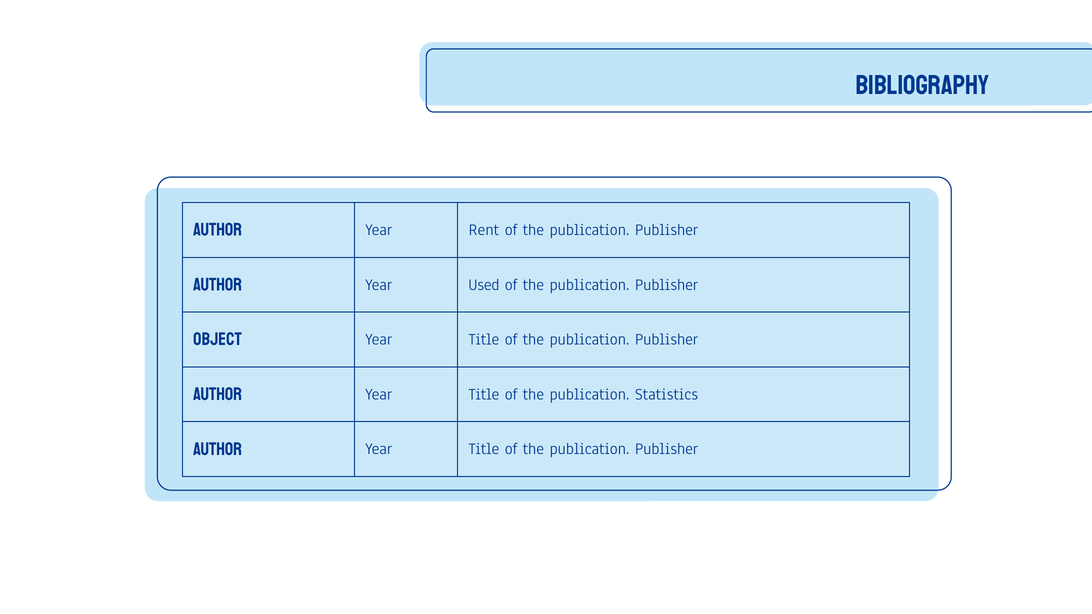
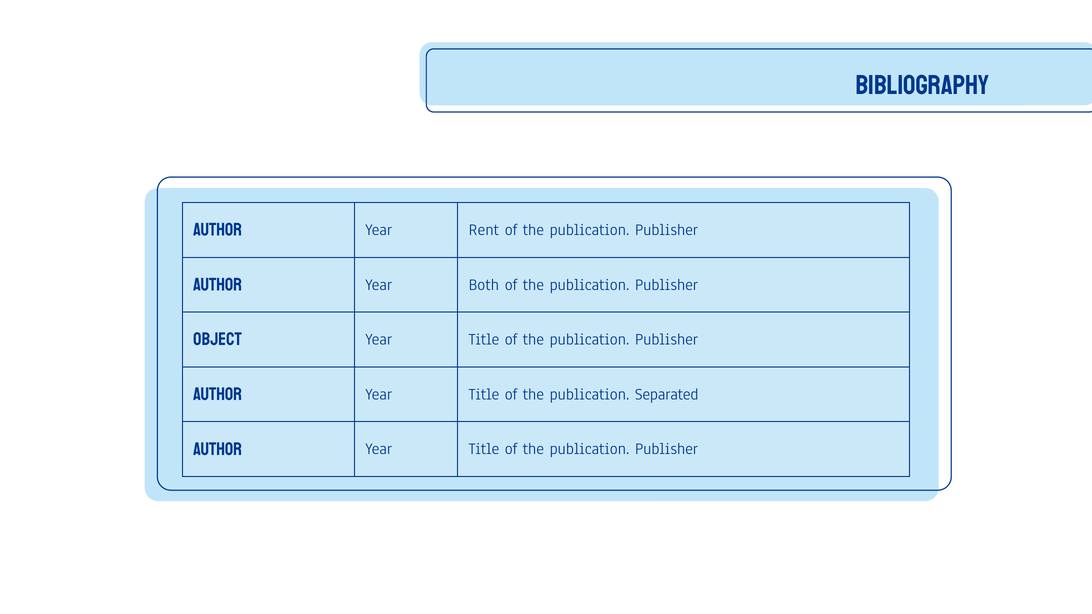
Used: Used -> Both
Statistics: Statistics -> Separated
